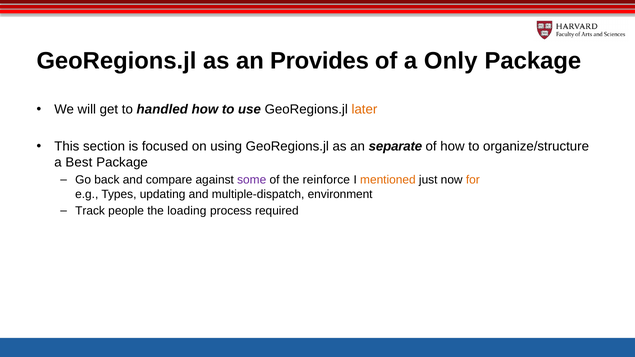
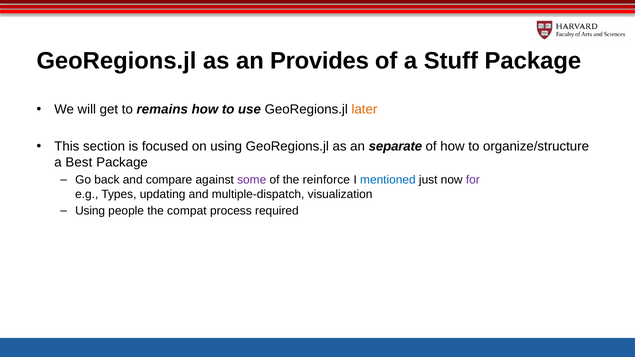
Only: Only -> Stuff
handled: handled -> remains
mentioned colour: orange -> blue
for colour: orange -> purple
environment: environment -> visualization
Track at (90, 211): Track -> Using
loading: loading -> compat
